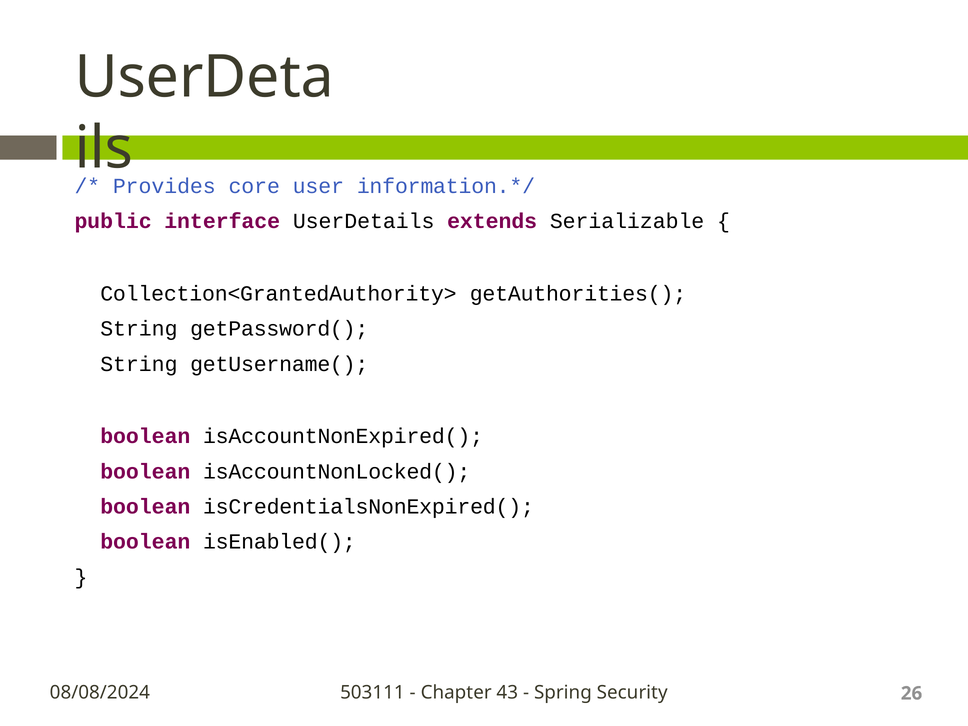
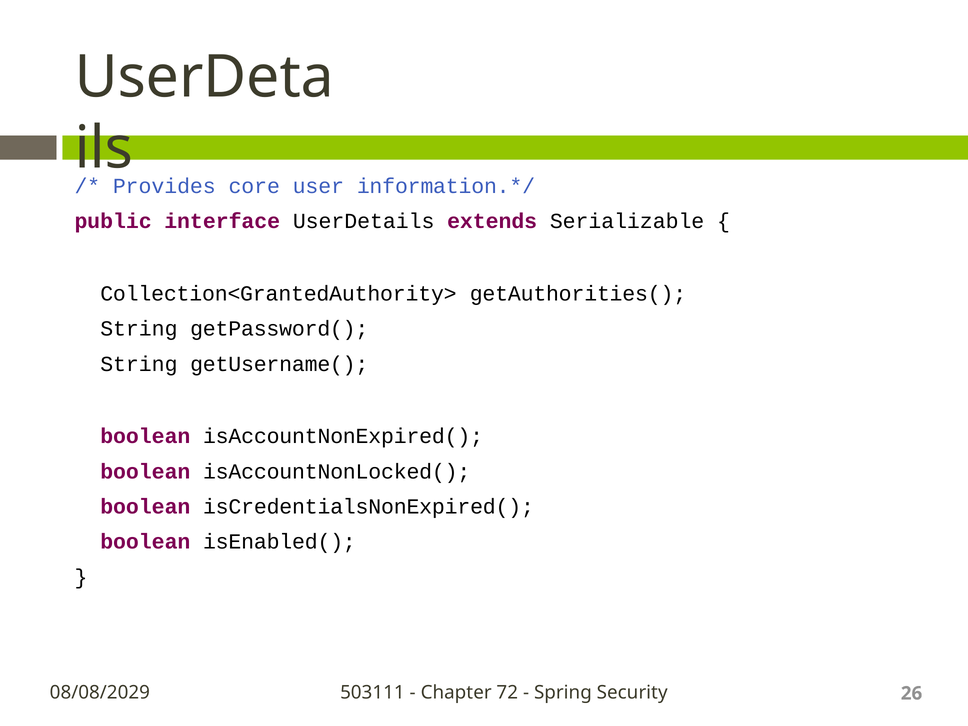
08/08/2024: 08/08/2024 -> 08/08/2029
43: 43 -> 72
